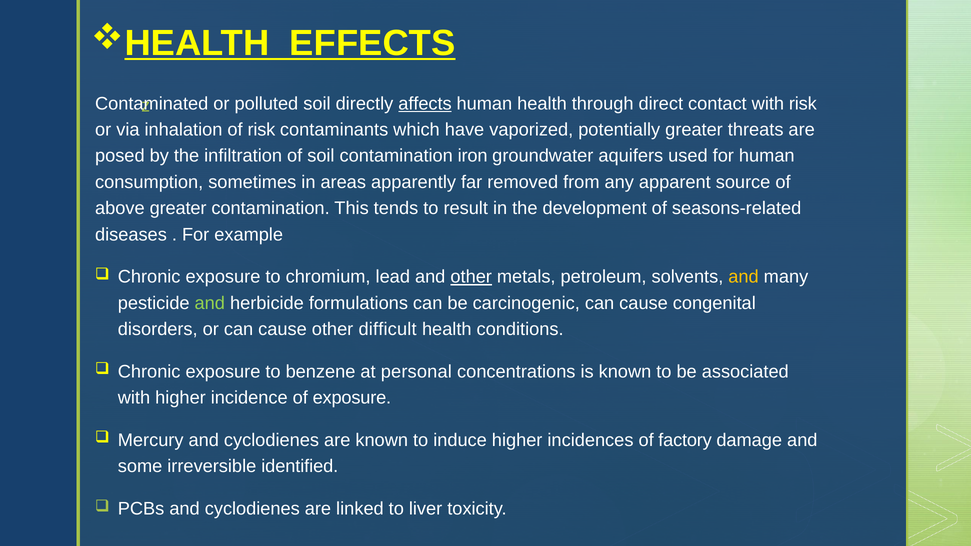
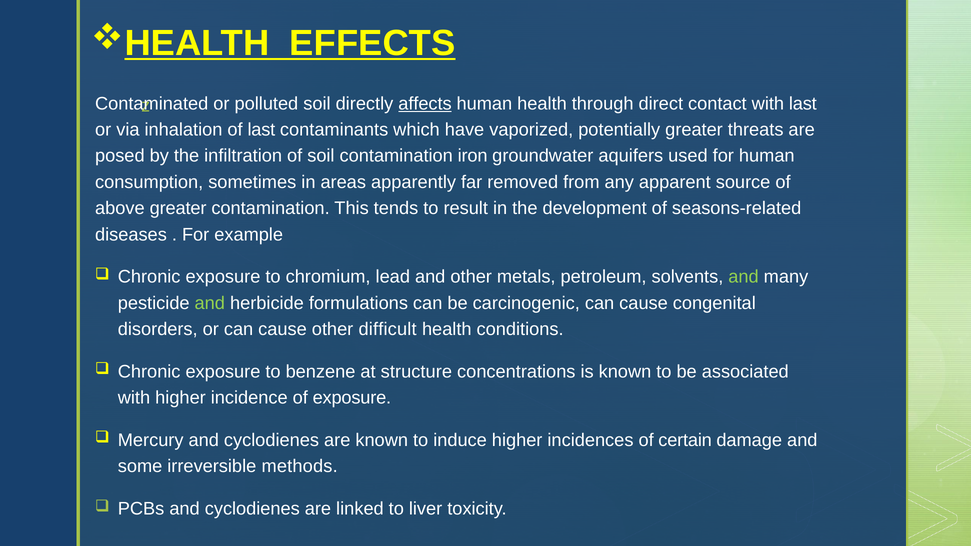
with risk: risk -> last
of risk: risk -> last
other at (471, 277) underline: present -> none
and at (744, 277) colour: yellow -> light green
personal: personal -> structure
factory: factory -> certain
identified: identified -> methods
